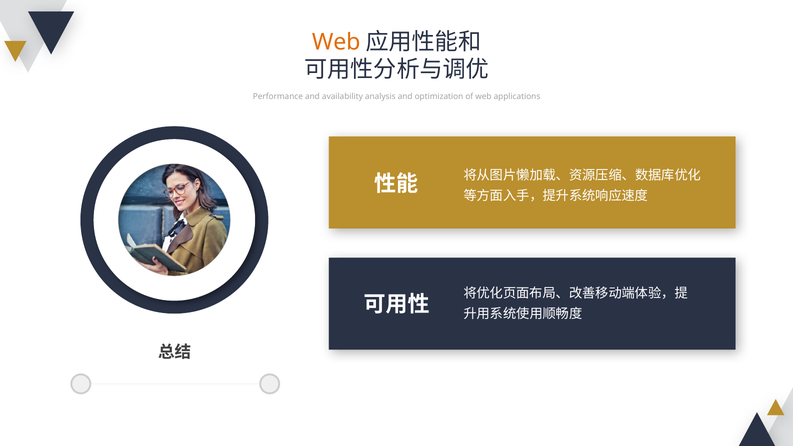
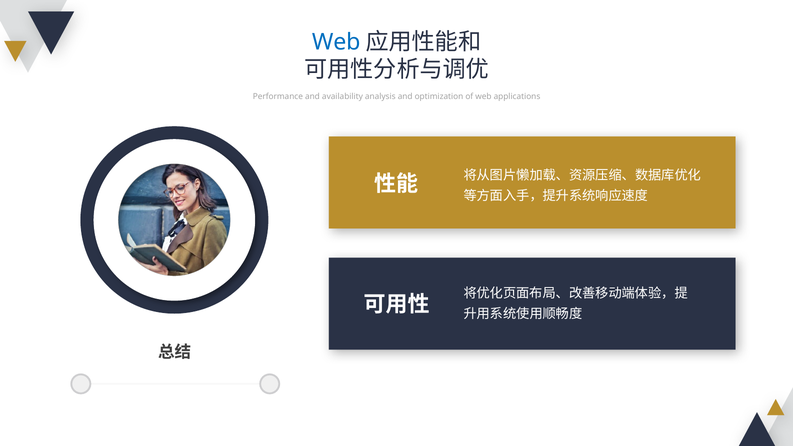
Web at (336, 42) colour: orange -> blue
